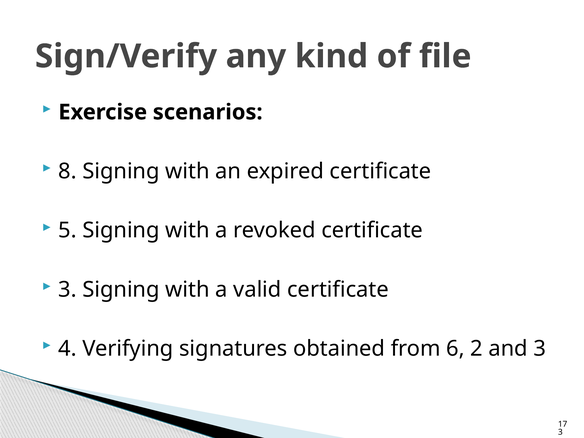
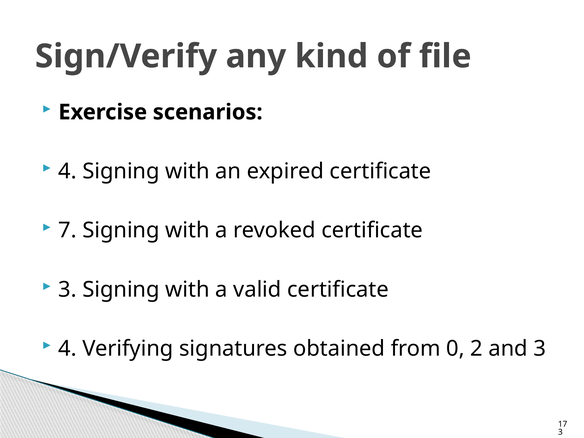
8 at (67, 171): 8 -> 4
5: 5 -> 7
6: 6 -> 0
